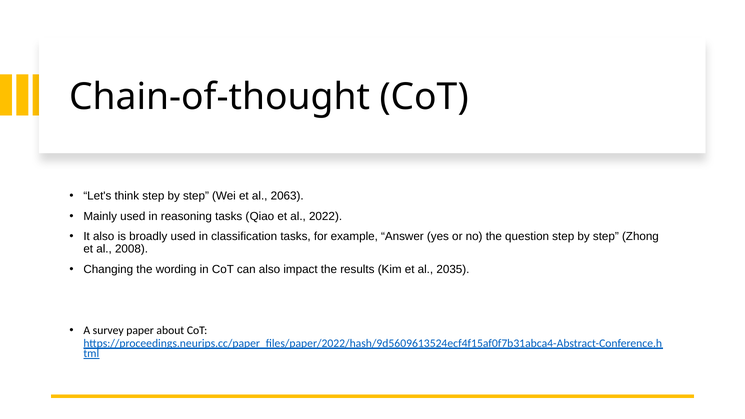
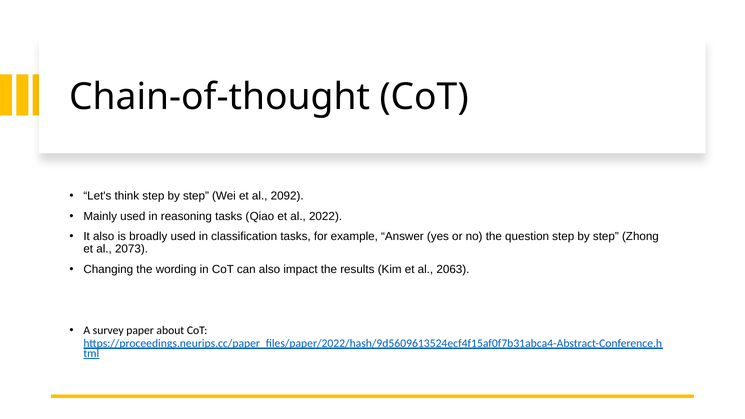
2063: 2063 -> 2092
2008: 2008 -> 2073
2035: 2035 -> 2063
